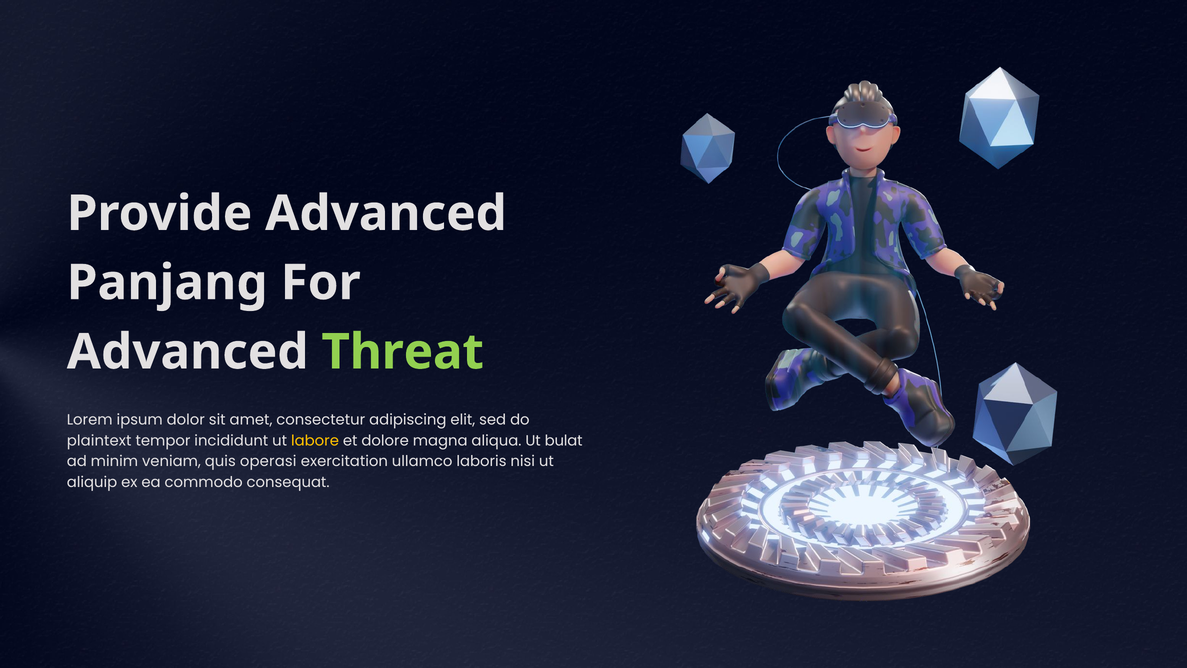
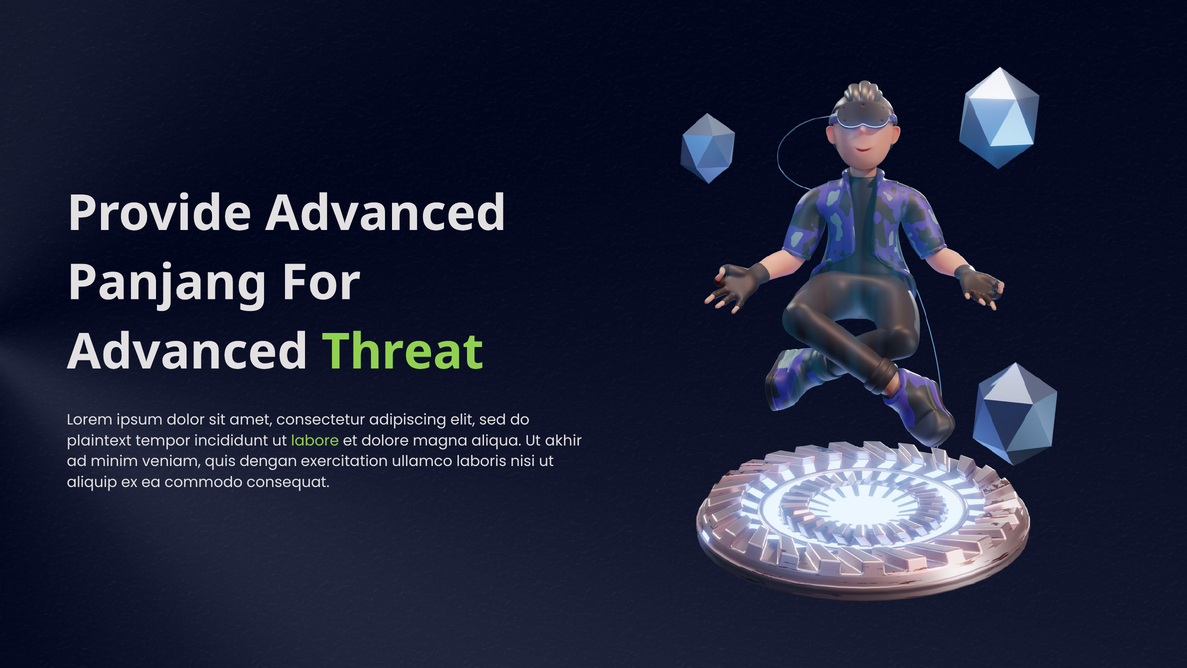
labore colour: yellow -> light green
bulat: bulat -> akhir
operasi: operasi -> dengan
